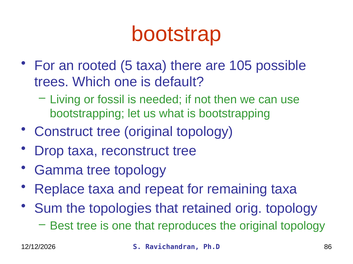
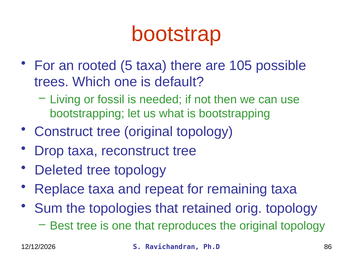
Gamma: Gamma -> Deleted
